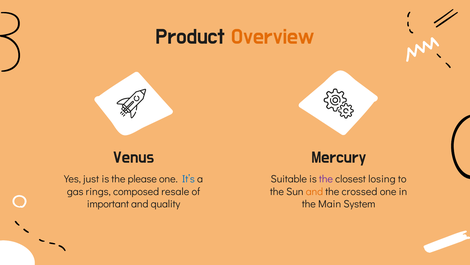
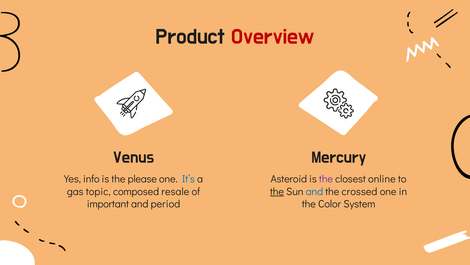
Overview colour: orange -> red
just: just -> info
Suitable: Suitable -> Asteroid
losing: losing -> online
rings: rings -> topic
the at (277, 191) underline: none -> present
and at (314, 191) colour: orange -> blue
quality: quality -> period
Main: Main -> Color
